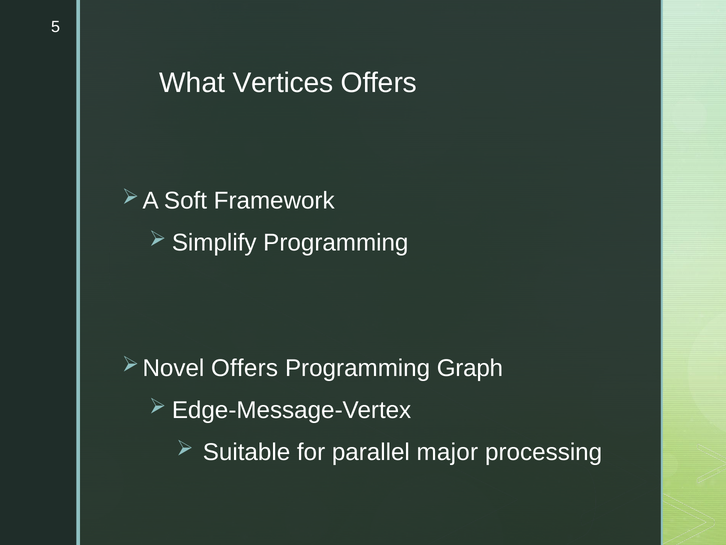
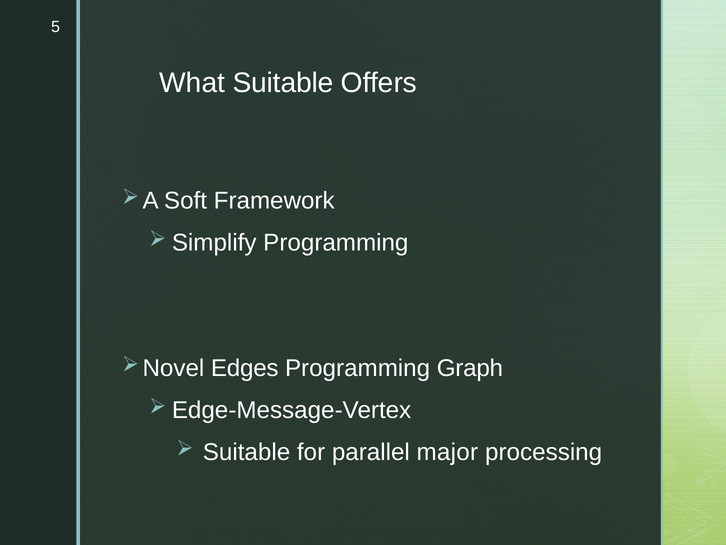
What Vertices: Vertices -> Suitable
Offers at (245, 368): Offers -> Edges
